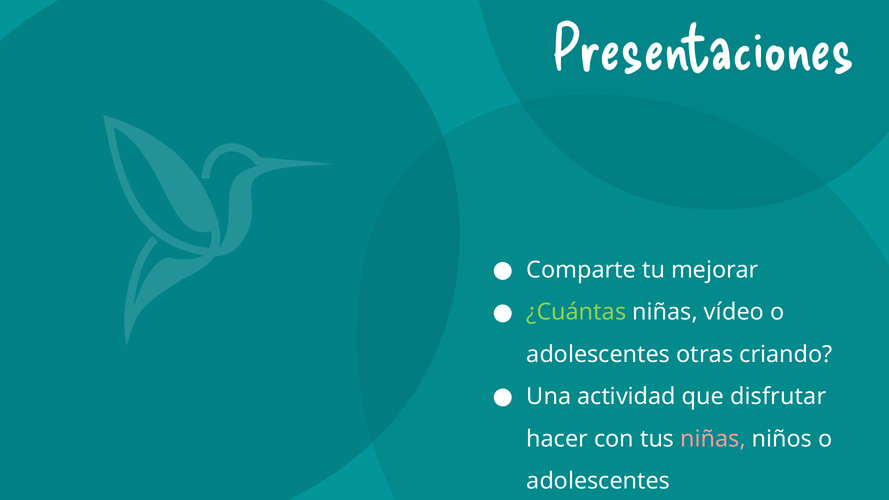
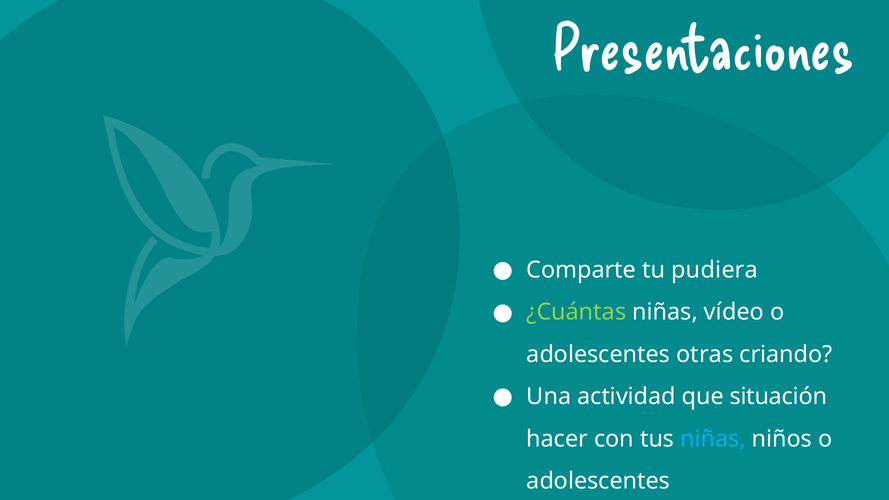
mejorar: mejorar -> pudiera
disfrutar: disfrutar -> situación
niñas at (713, 439) colour: pink -> light blue
